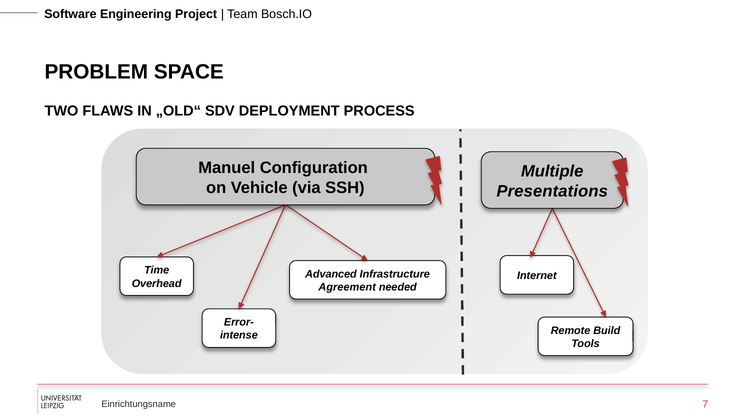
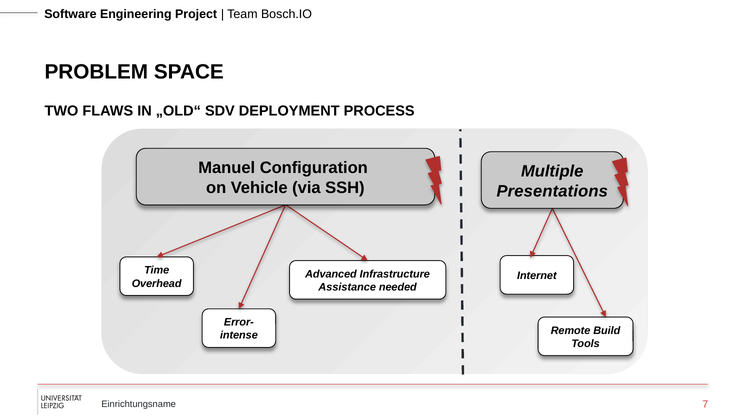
Agreement: Agreement -> Assistance
